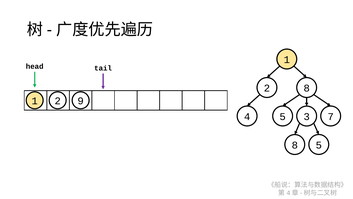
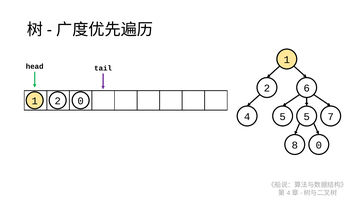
2 8: 8 -> 6
2 9: 9 -> 0
5 3: 3 -> 5
5 at (319, 145): 5 -> 0
